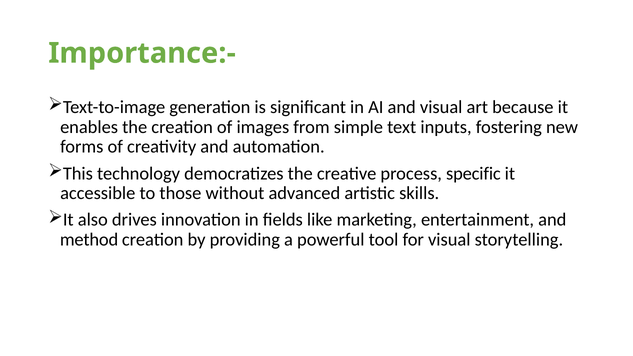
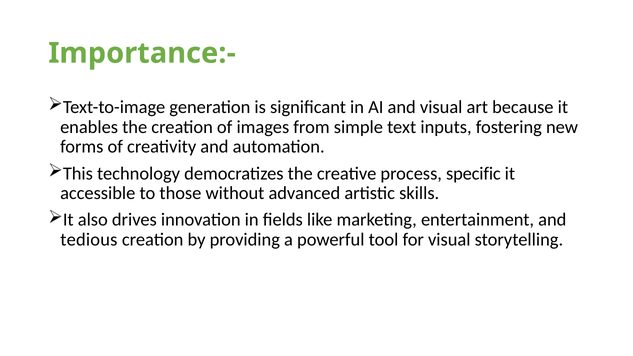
method: method -> tedious
